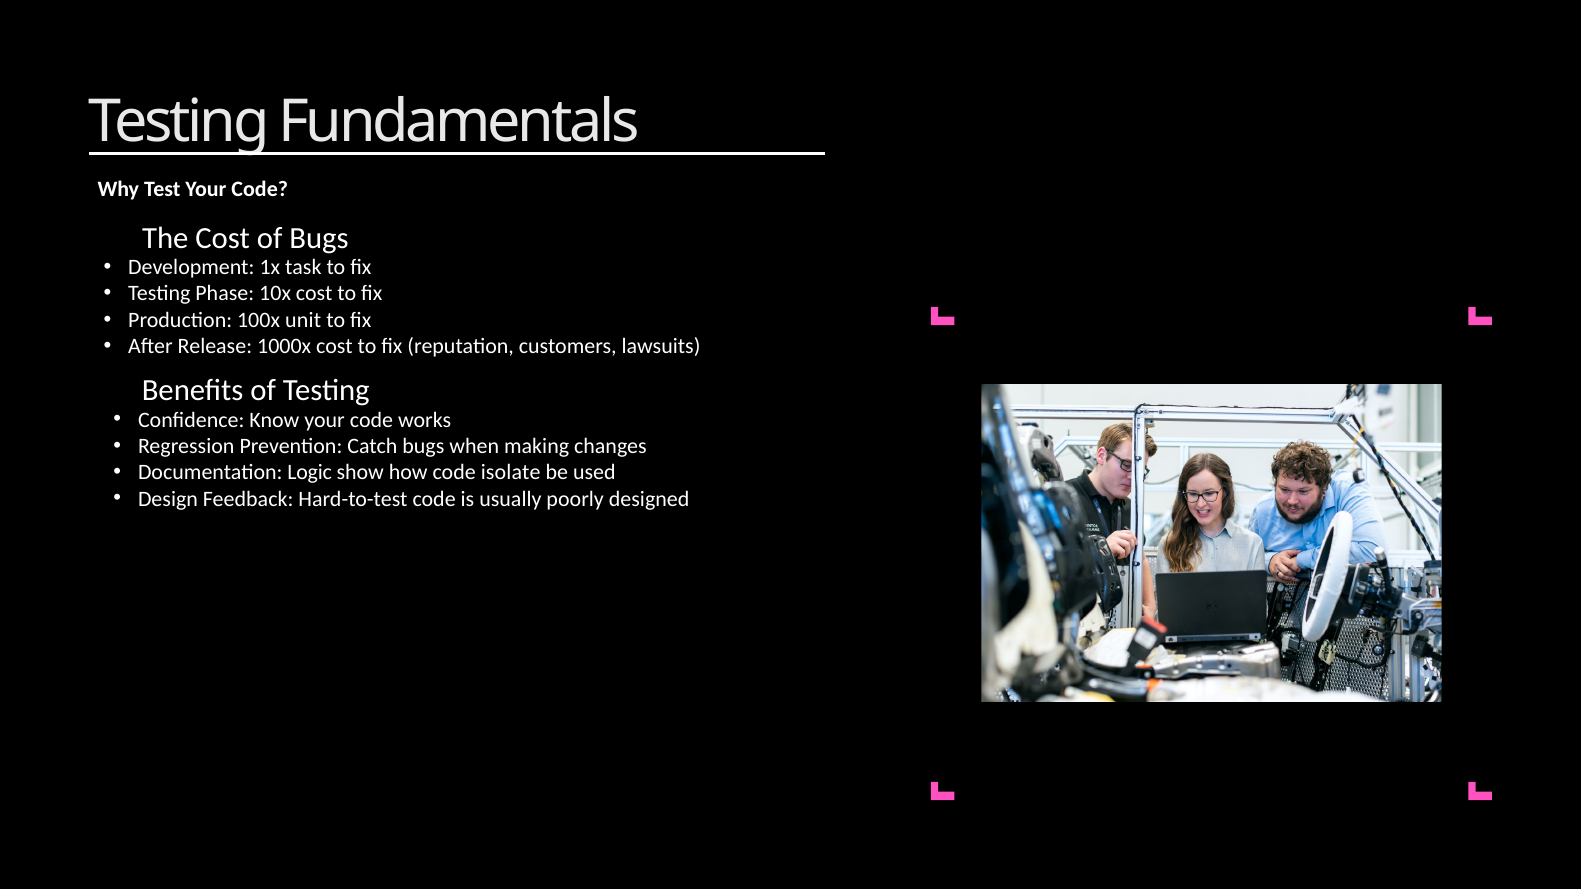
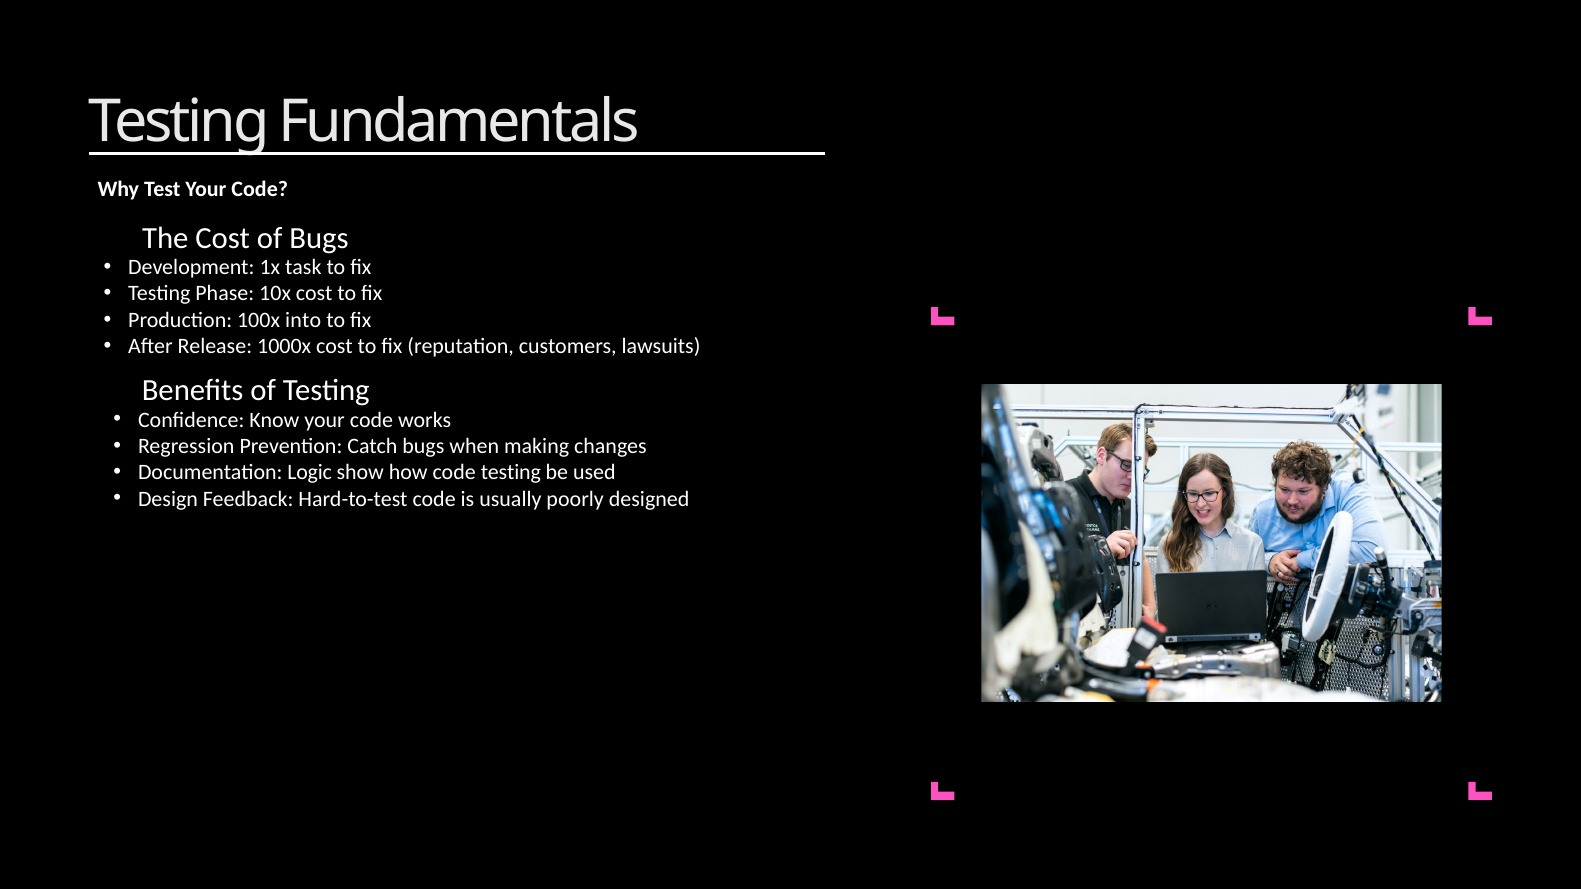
unit: unit -> into
code isolate: isolate -> testing
